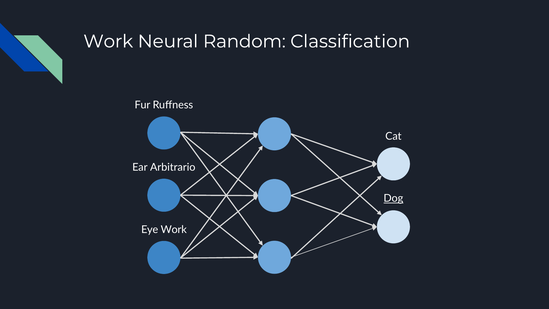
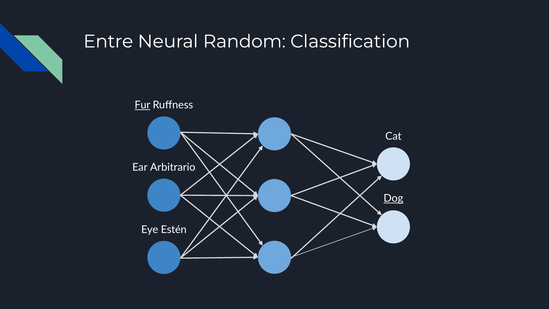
Work at (108, 41): Work -> Entre
Fur underline: none -> present
Eye Work: Work -> Estén
